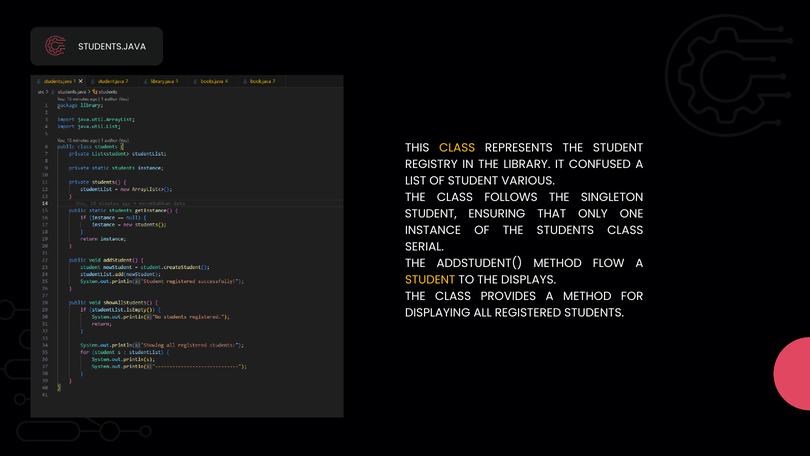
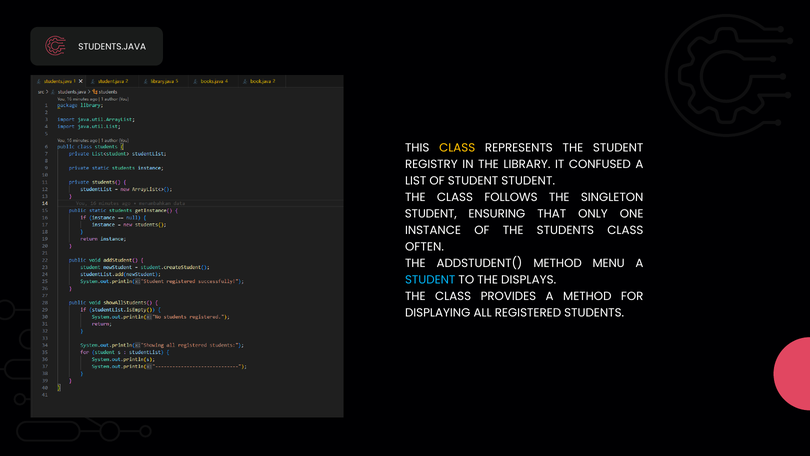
STUDENT VARIOUS: VARIOUS -> STUDENT
SERIAL: SERIAL -> OFTEN
FLOW: FLOW -> MENU
STUDENT at (430, 280) colour: yellow -> light blue
